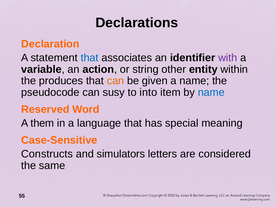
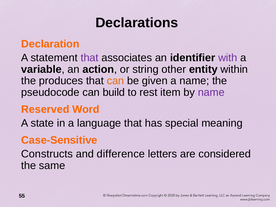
that at (90, 58) colour: blue -> purple
susy: susy -> build
into: into -> rest
name at (211, 92) colour: blue -> purple
them: them -> state
simulators: simulators -> difference
